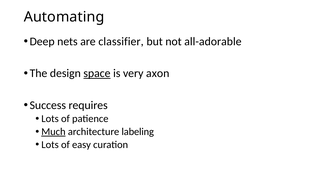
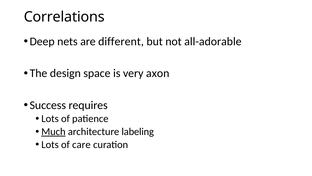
Automating: Automating -> Correlations
classifier: classifier -> different
space underline: present -> none
easy: easy -> care
